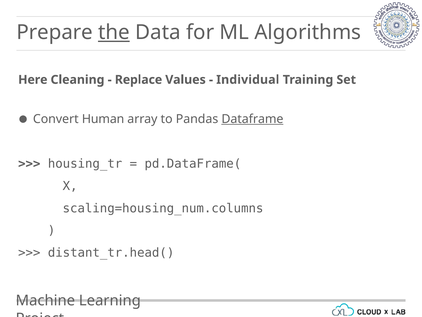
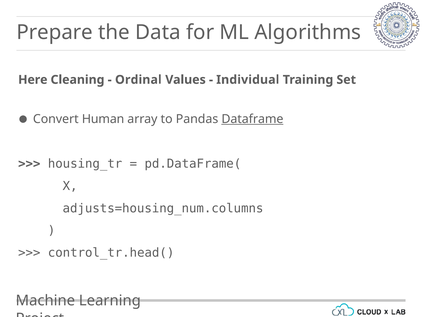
the underline: present -> none
Replace: Replace -> Ordinal
scaling=housing_num.columns: scaling=housing_num.columns -> adjusts=housing_num.columns
distant_tr.head(: distant_tr.head( -> control_tr.head(
